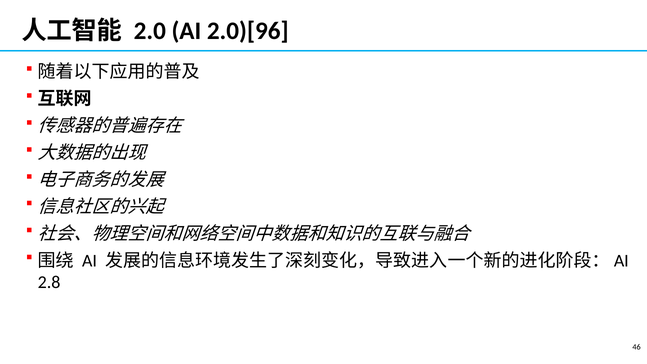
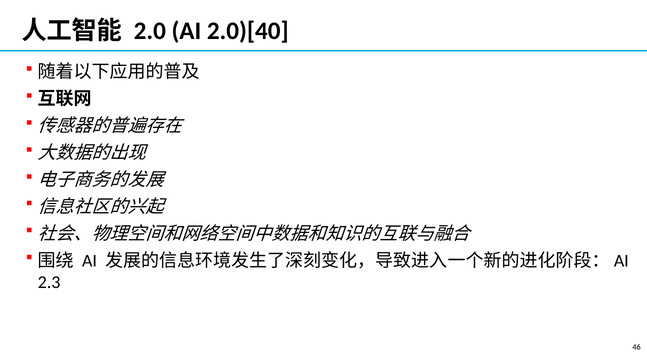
2.0)[96: 2.0)[96 -> 2.0)[40
2.8: 2.8 -> 2.3
